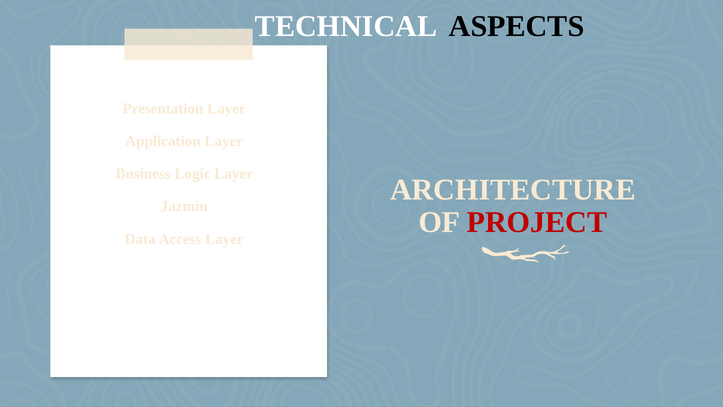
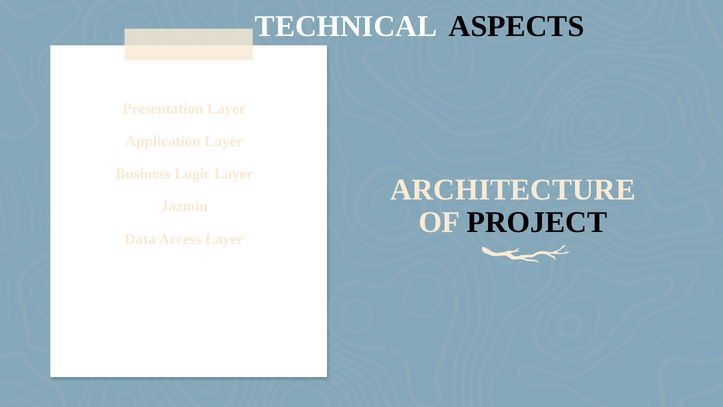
PROJECT colour: red -> black
